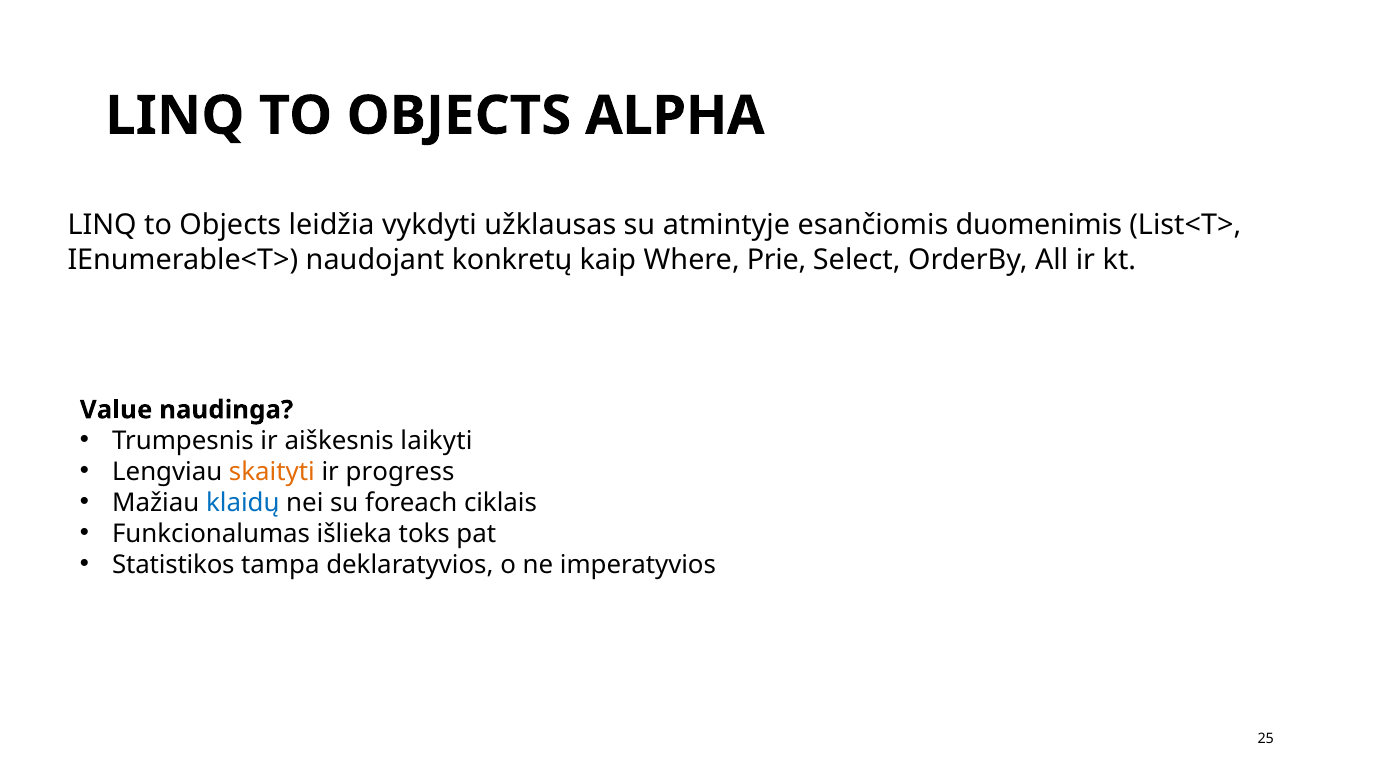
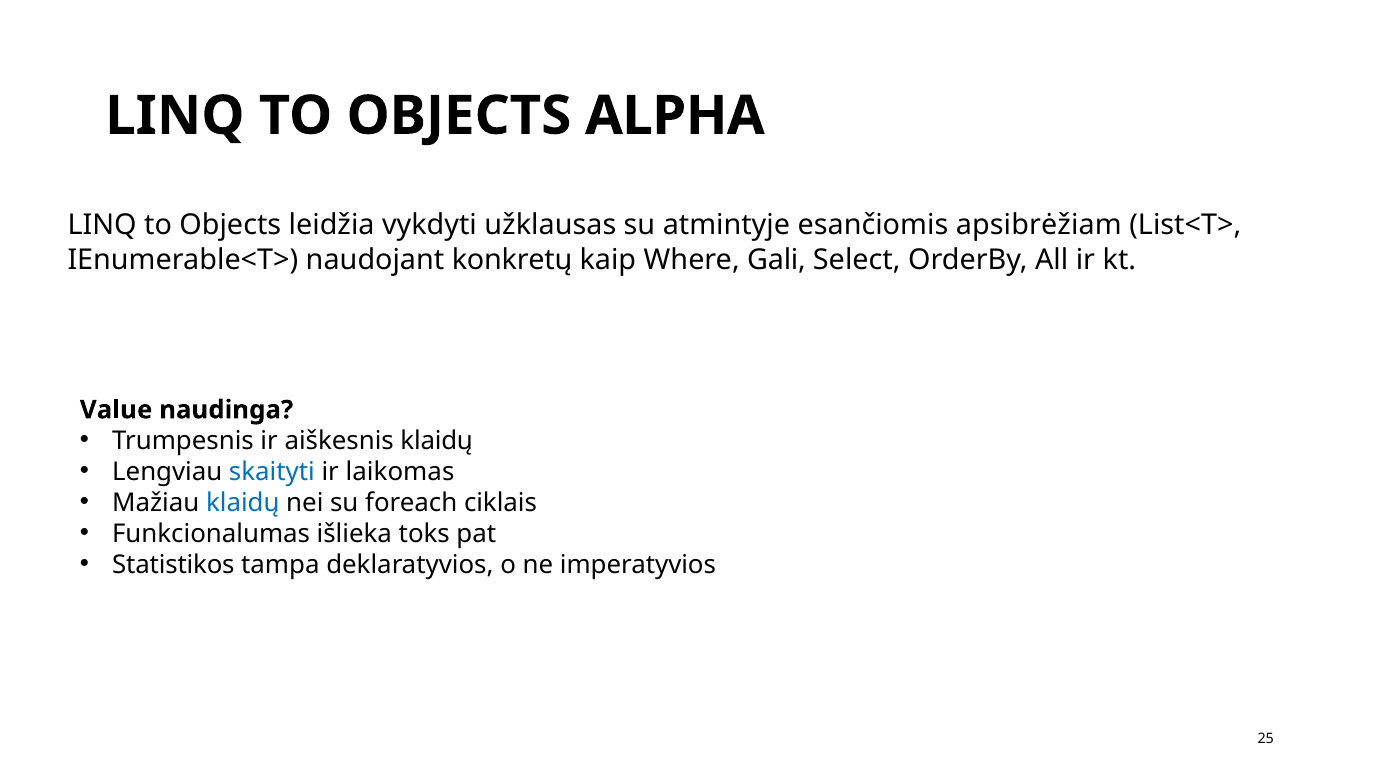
duomenimis: duomenimis -> apsibrėžiam
Prie: Prie -> Gali
aiškesnis laikyti: laikyti -> klaidų
skaityti colour: orange -> blue
progress: progress -> laikomas
